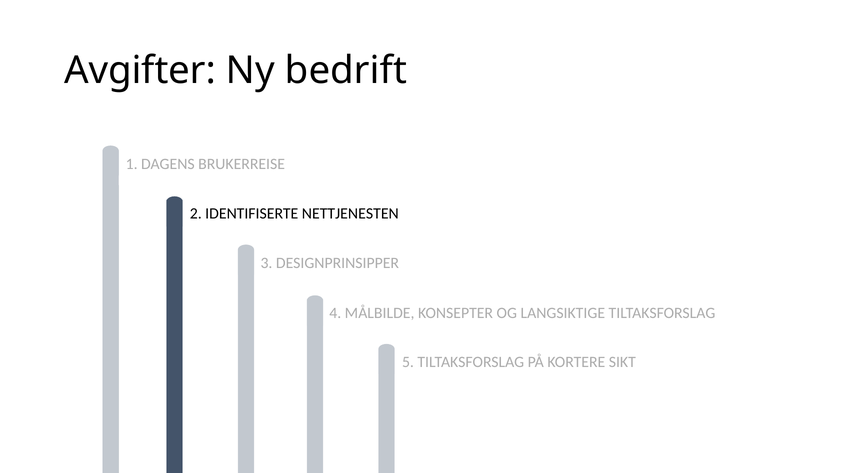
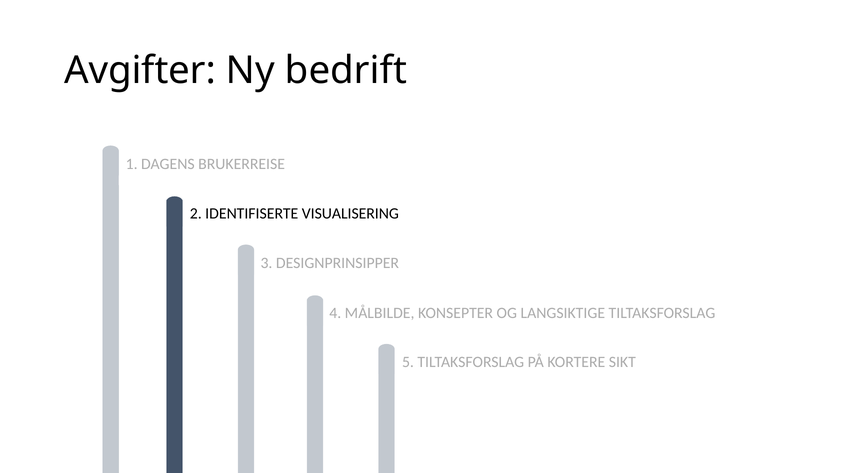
NETTJENESTEN: NETTJENESTEN -> VISUALISERING
